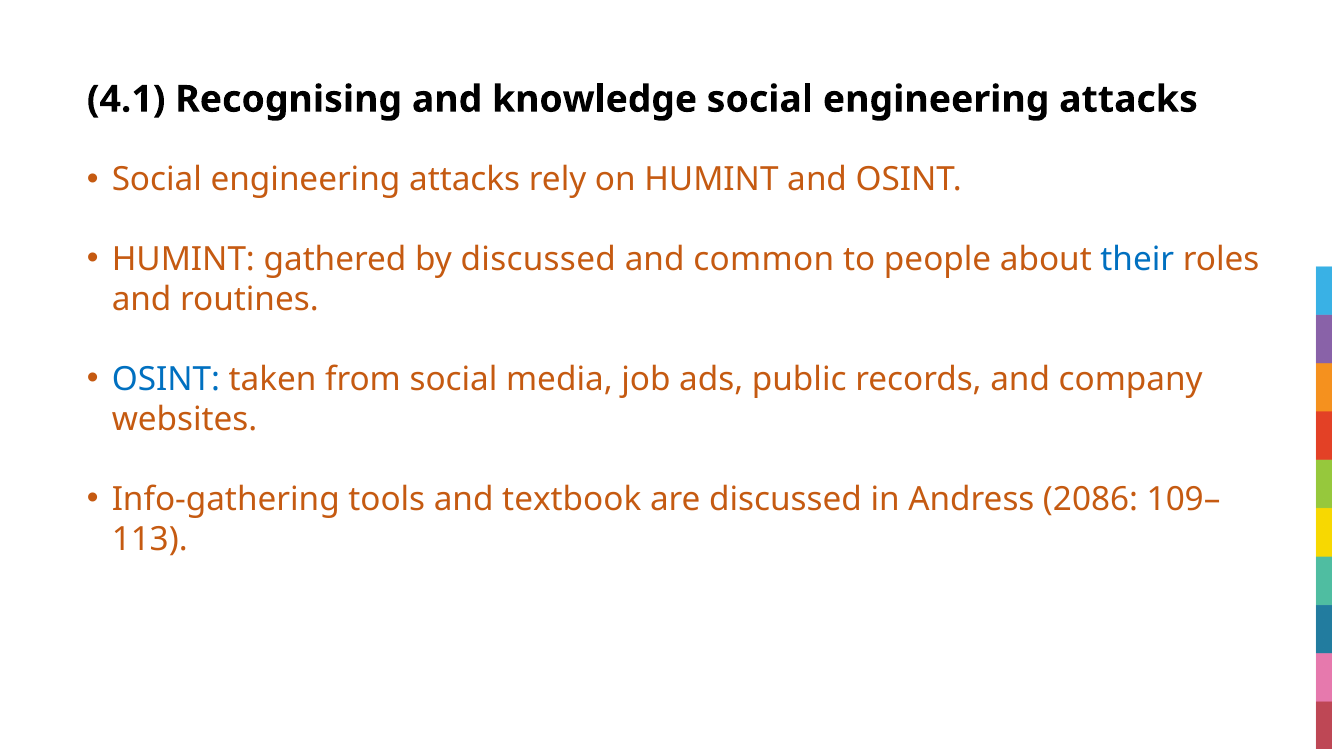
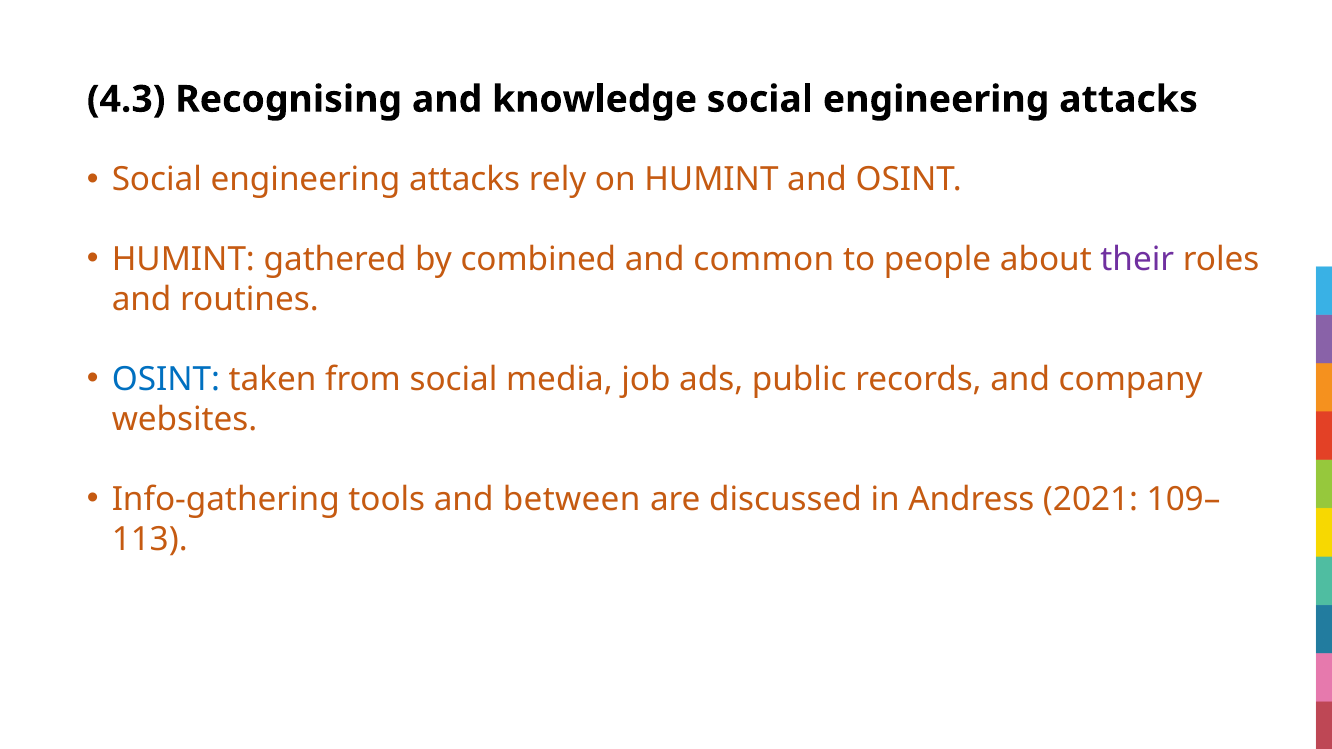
4.1: 4.1 -> 4.3
by discussed: discussed -> combined
their colour: blue -> purple
textbook: textbook -> between
2086: 2086 -> 2021
